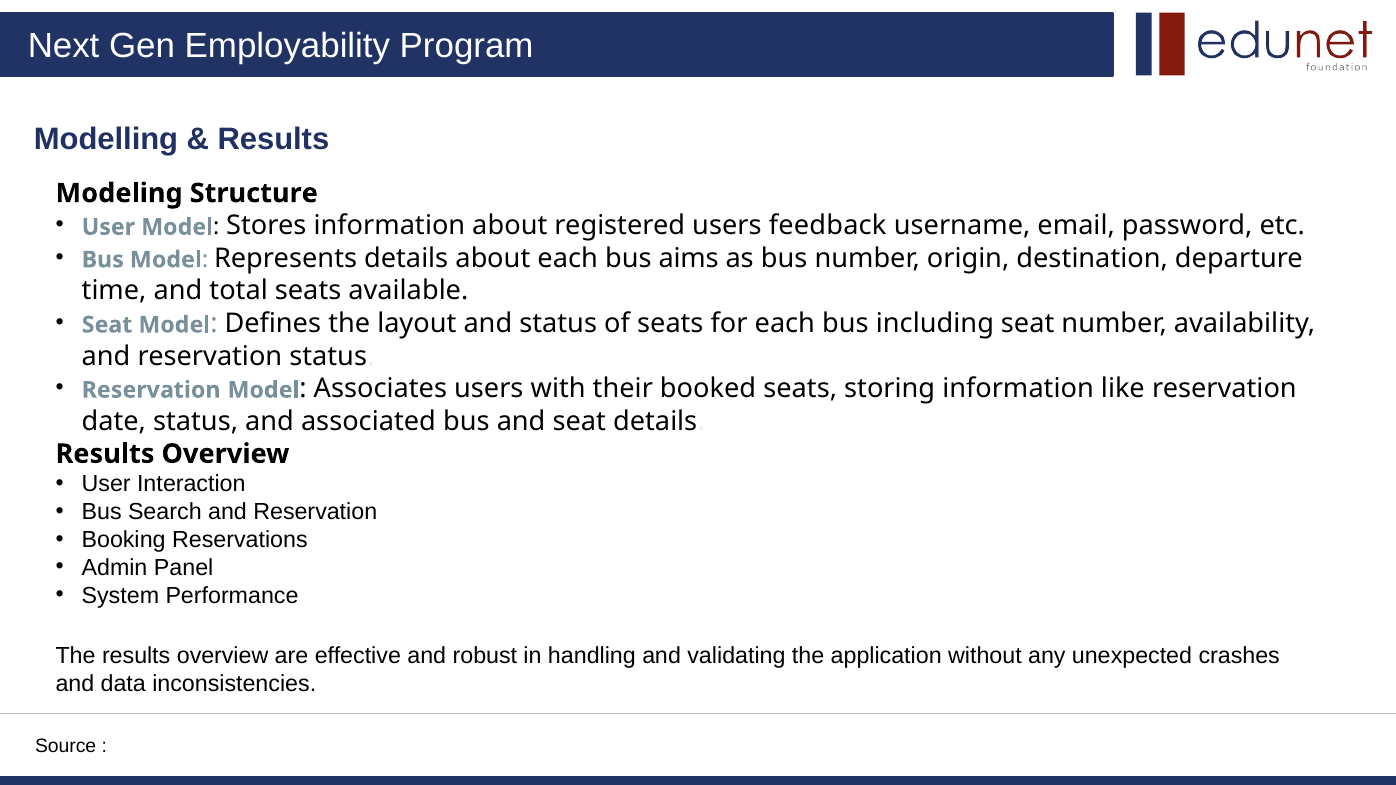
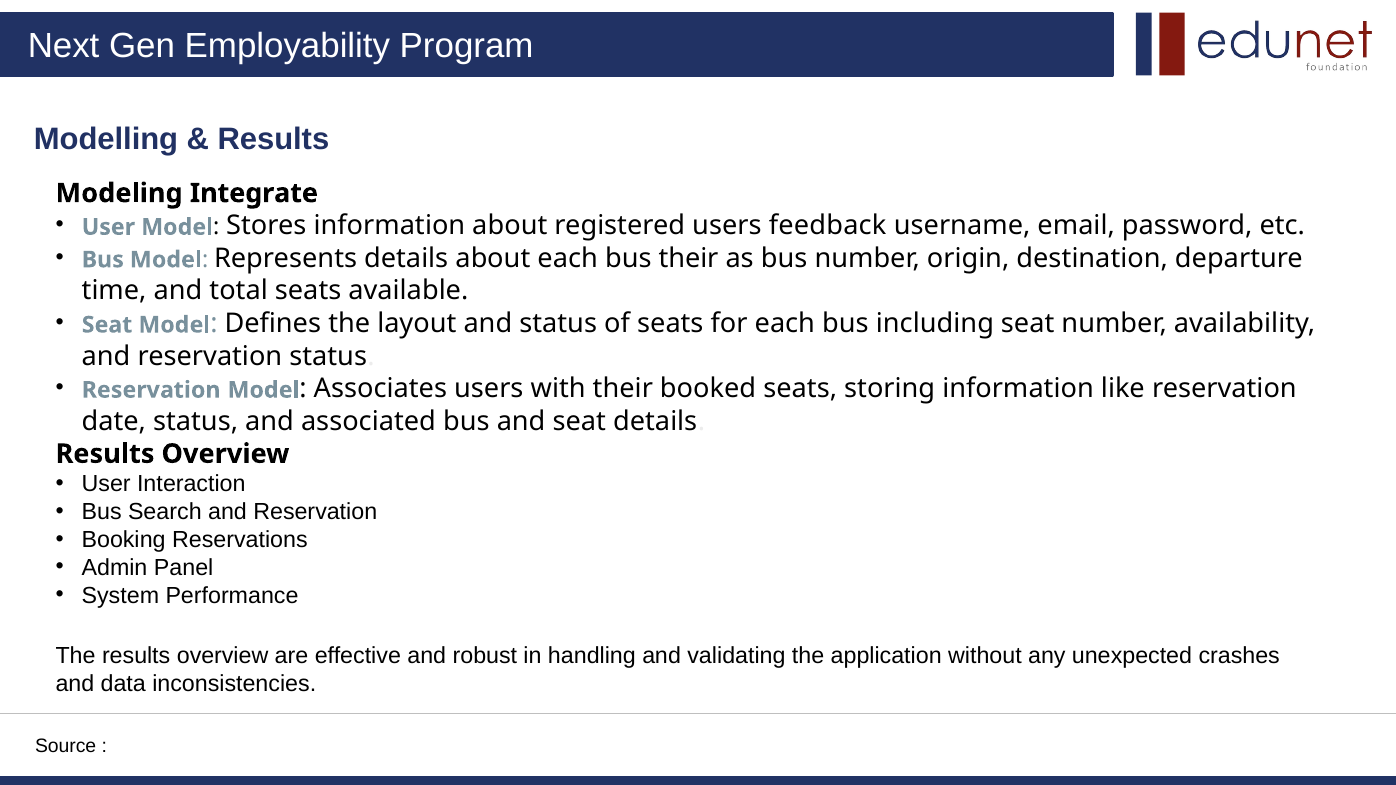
Structure: Structure -> Integrate
bus aims: aims -> their
